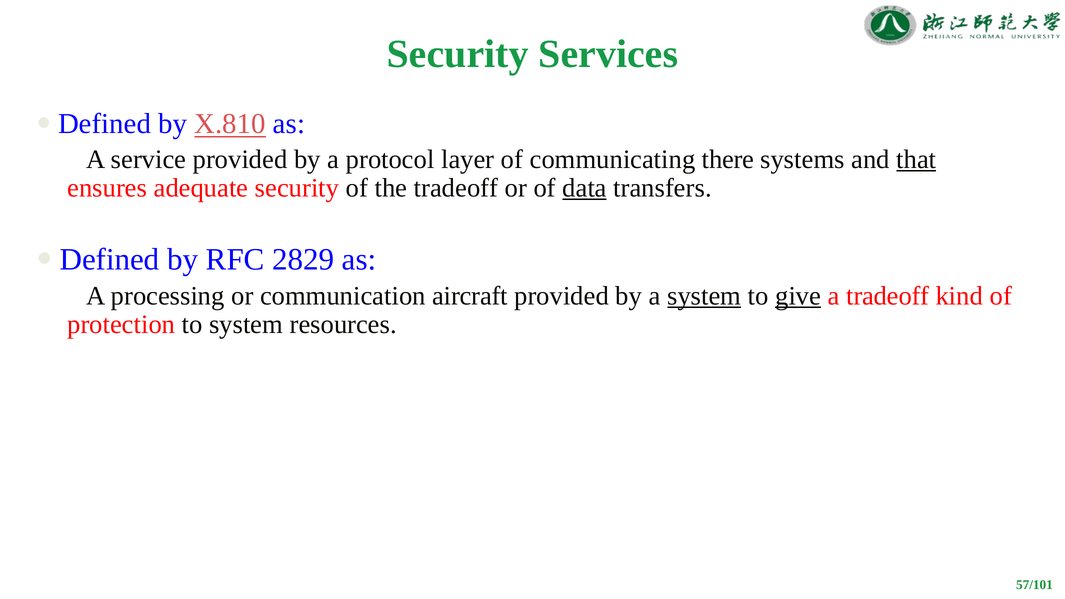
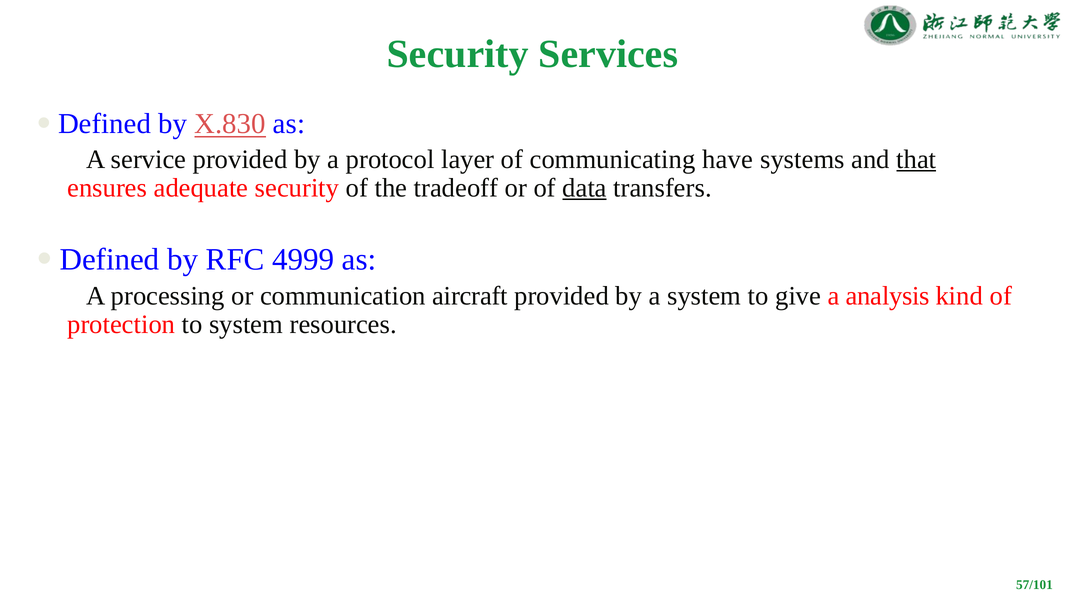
X.810: X.810 -> X.830
there: there -> have
2829: 2829 -> 4999
system at (704, 296) underline: present -> none
give underline: present -> none
a tradeoff: tradeoff -> analysis
